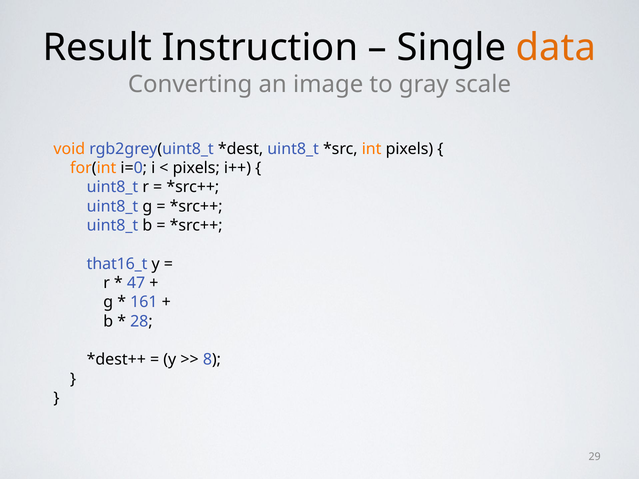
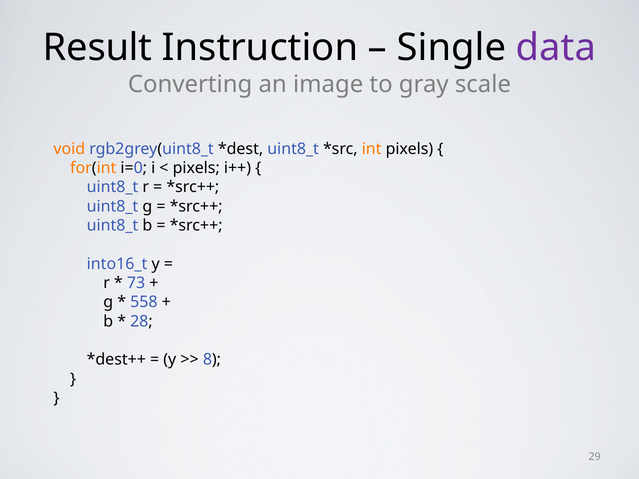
data colour: orange -> purple
that16_t: that16_t -> into16_t
47: 47 -> 73
161: 161 -> 558
